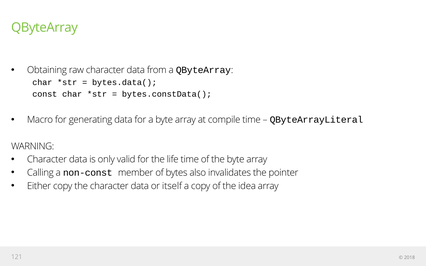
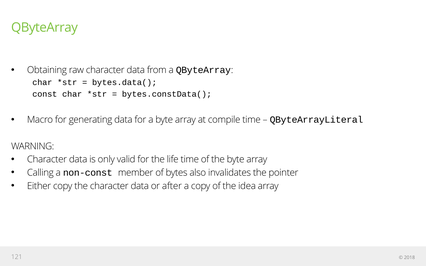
itself: itself -> after
